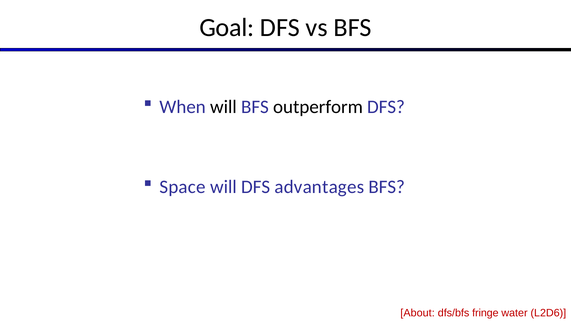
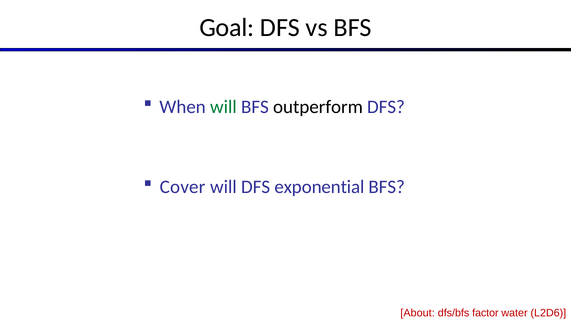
will at (224, 107) colour: black -> green
Space: Space -> Cover
advantages: advantages -> exponential
fringe: fringe -> factor
